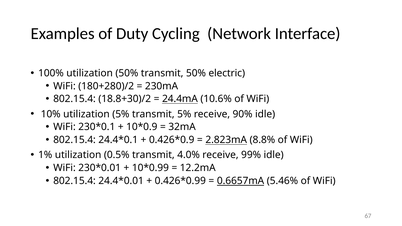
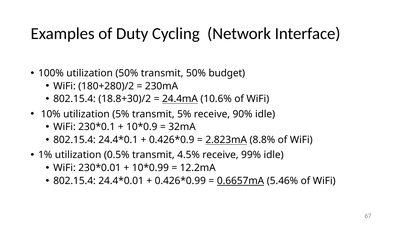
electric: electric -> budget
4.0%: 4.0% -> 4.5%
